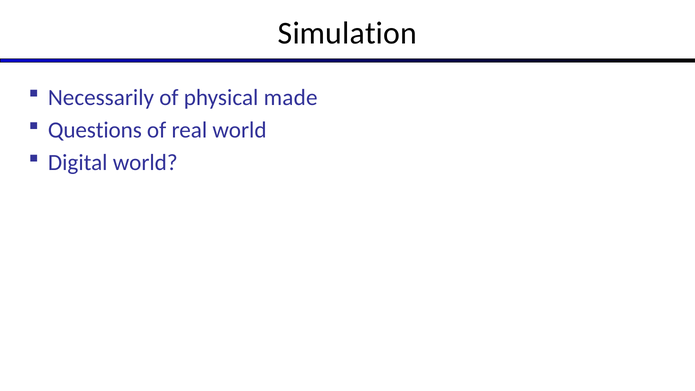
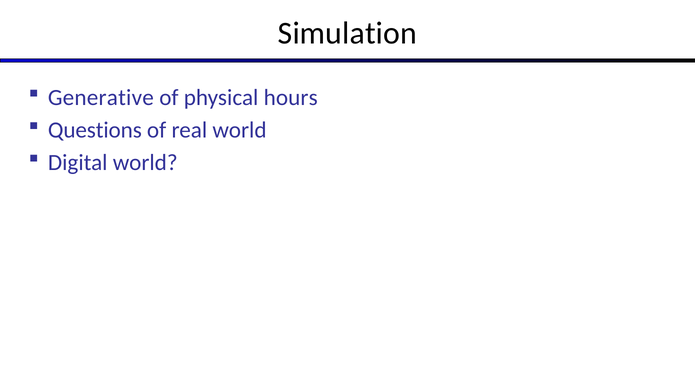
Necessarily: Necessarily -> Generative
made: made -> hours
